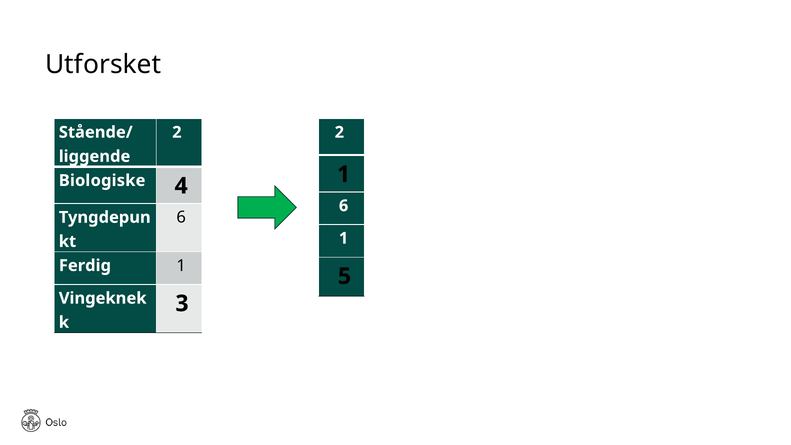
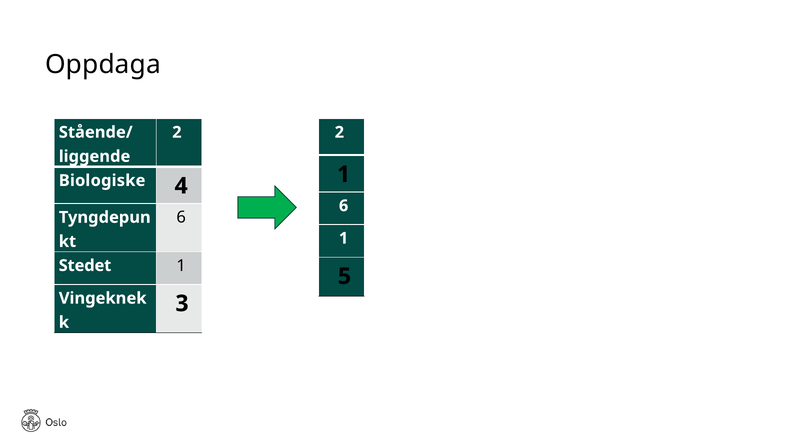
Utforsket: Utforsket -> Oppdaga
Ferdig: Ferdig -> Stedet
